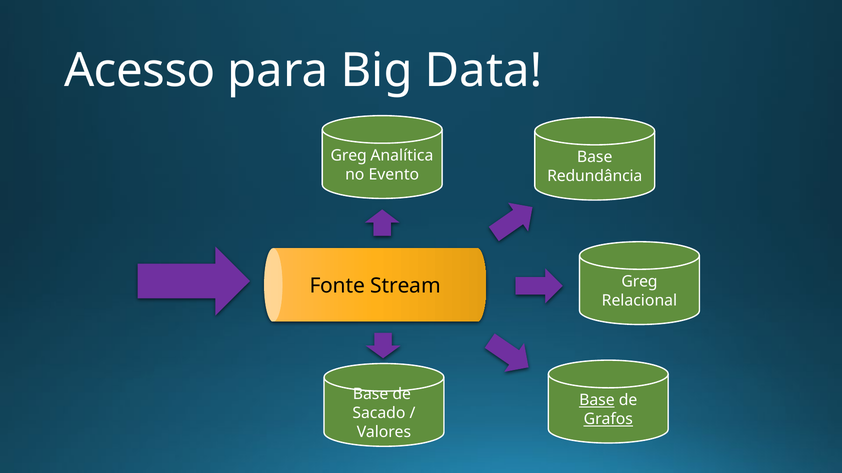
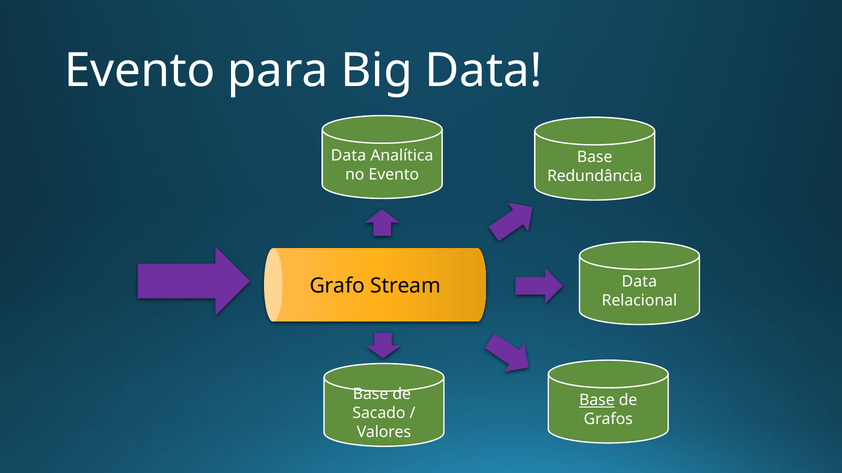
Acesso at (140, 71): Acesso -> Evento
Greg at (349, 156): Greg -> Data
Fonte: Fonte -> Grafo
Stream Greg: Greg -> Data
Grafos underline: present -> none
